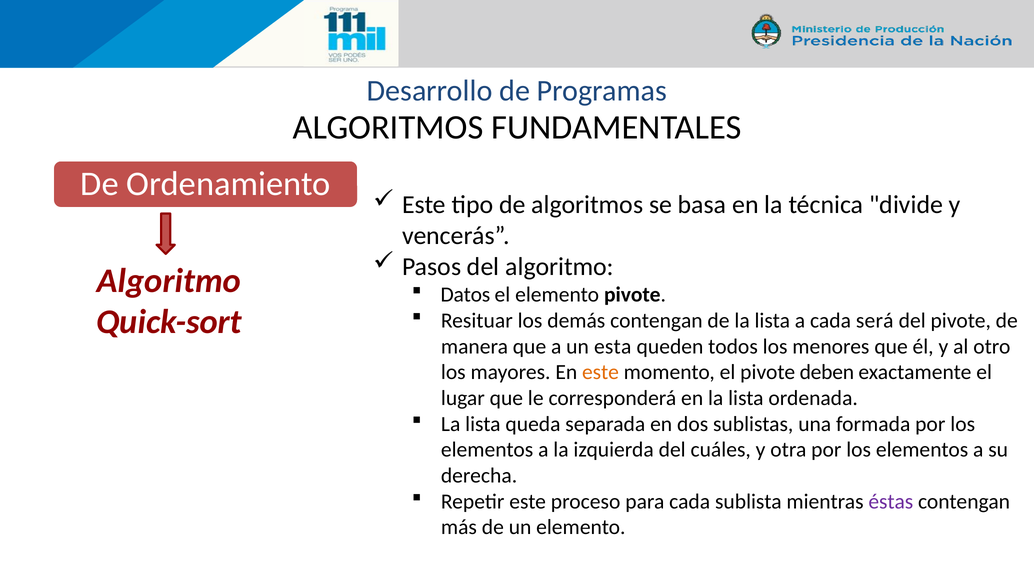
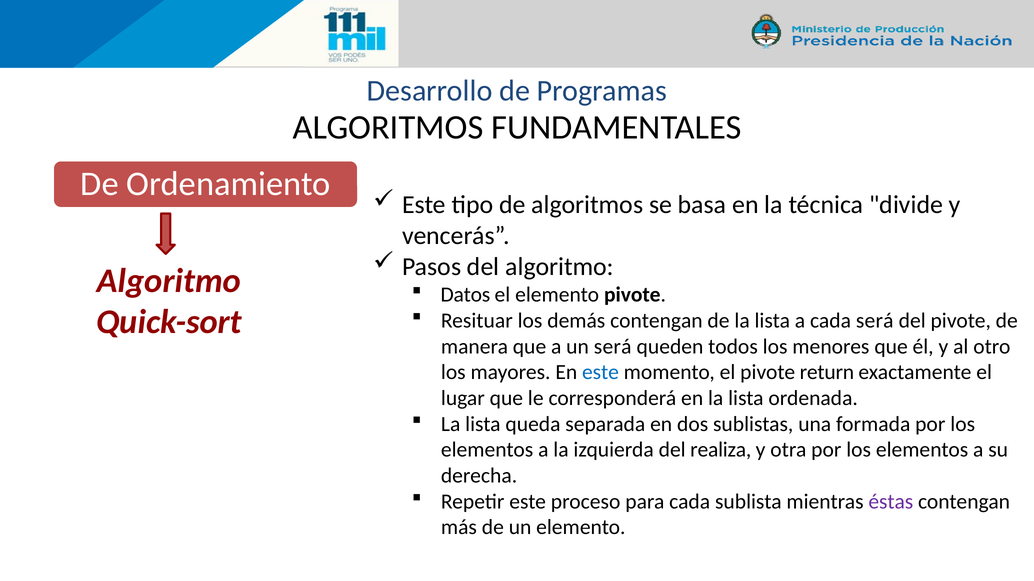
un esta: esta -> será
este at (601, 373) colour: orange -> blue
deben: deben -> return
cuáles: cuáles -> realiza
